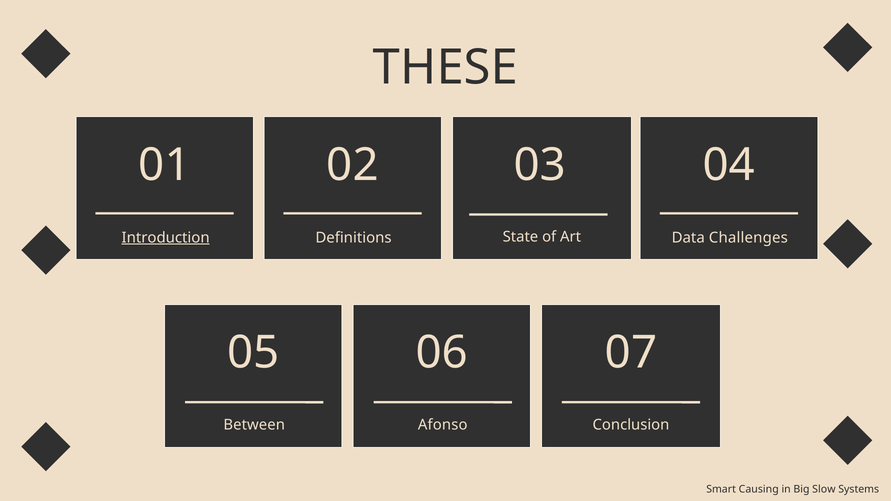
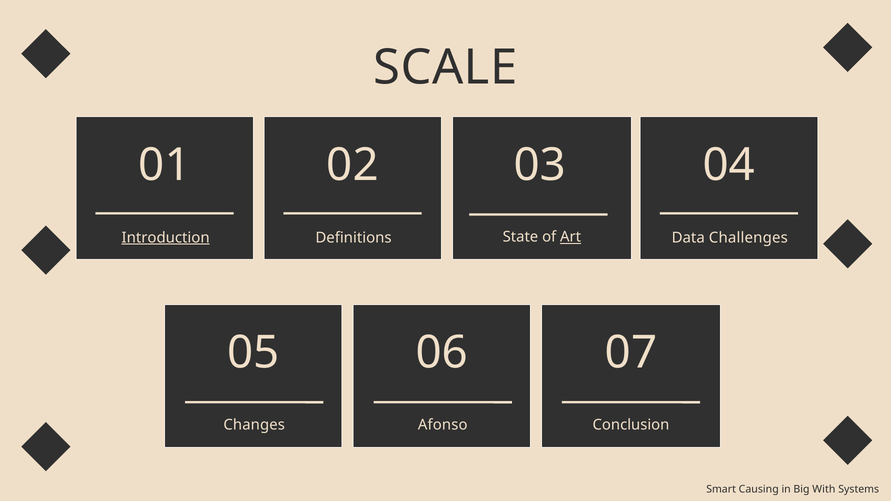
THESE: THESE -> SCALE
Art underline: none -> present
Between: Between -> Changes
Slow: Slow -> With
